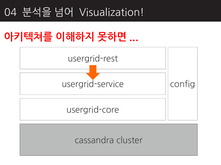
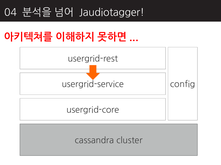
Visualization: Visualization -> Jaudiotagger
